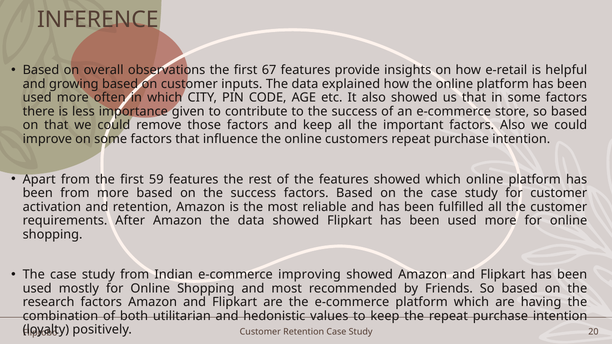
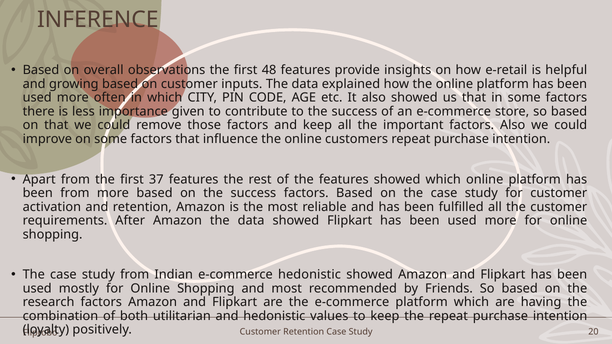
67: 67 -> 48
59: 59 -> 37
e-commerce improving: improving -> hedonistic
